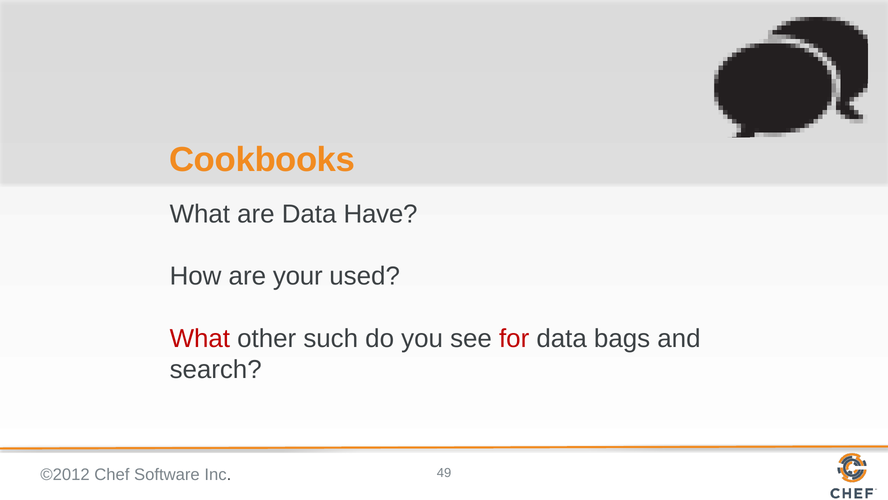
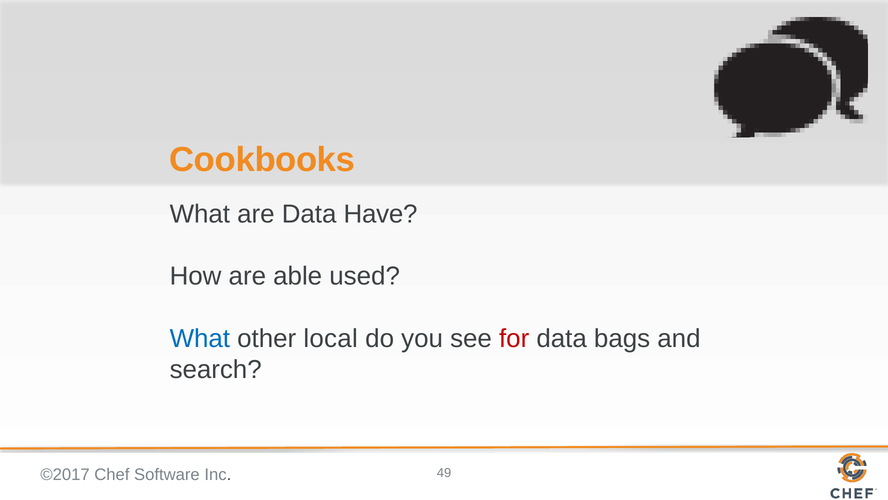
your: your -> able
What at (200, 338) colour: red -> blue
such: such -> local
©2012: ©2012 -> ©2017
